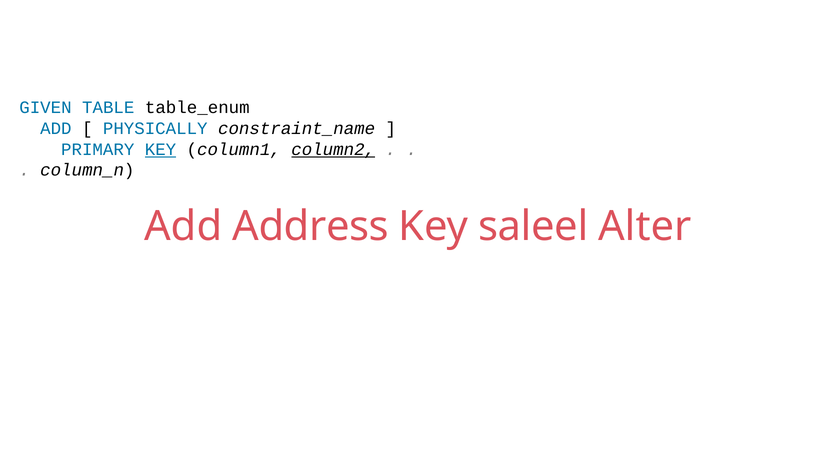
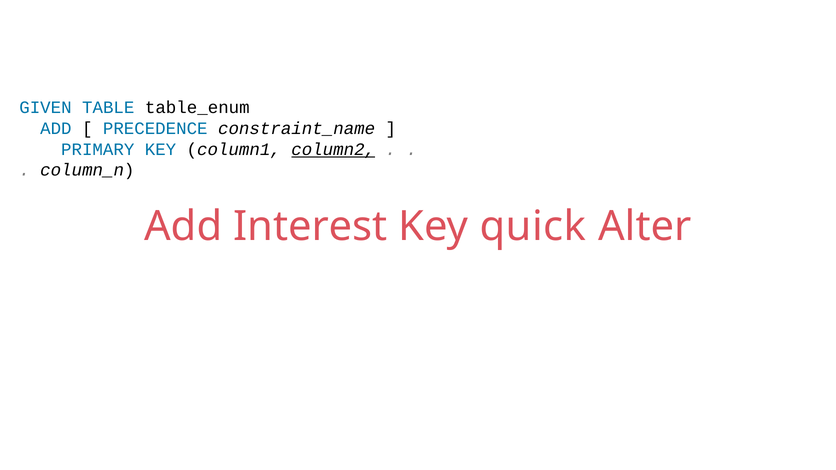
PHYSICALLY: PHYSICALLY -> PRECEDENCE
KEY at (160, 149) underline: present -> none
Address: Address -> Interest
saleel: saleel -> quick
